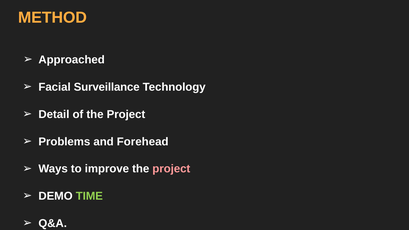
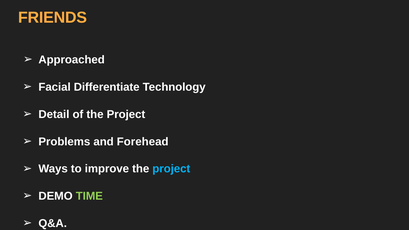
METHOD: METHOD -> FRIENDS
Surveillance: Surveillance -> Differentiate
project at (171, 169) colour: pink -> light blue
